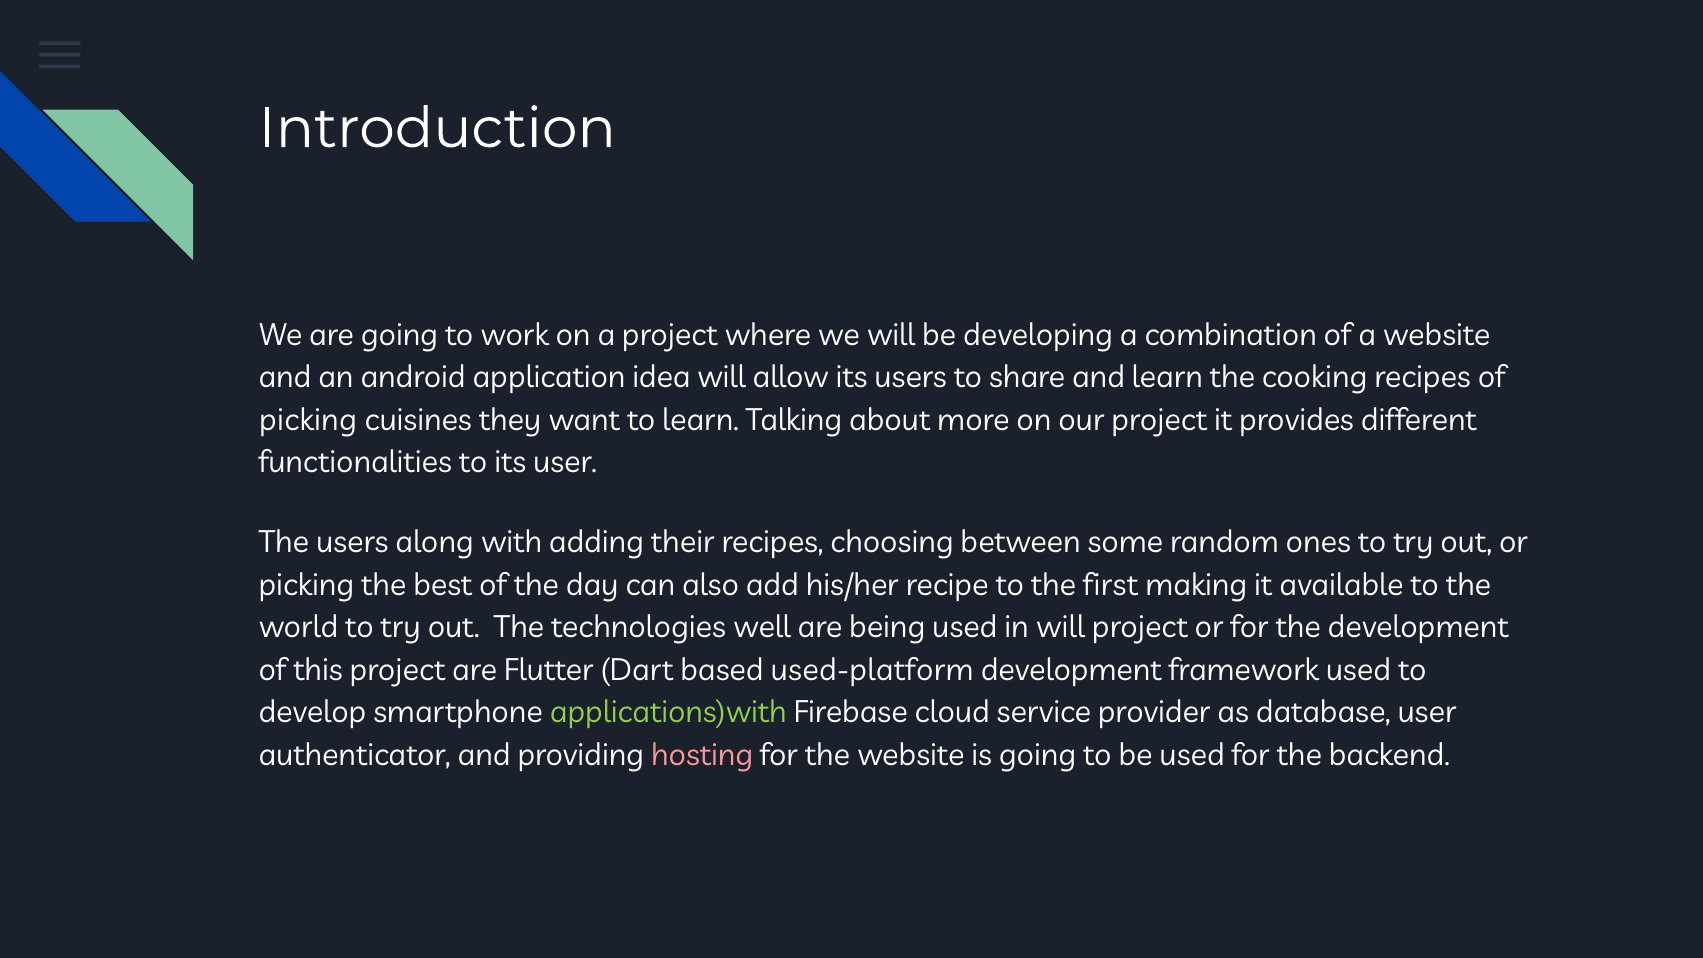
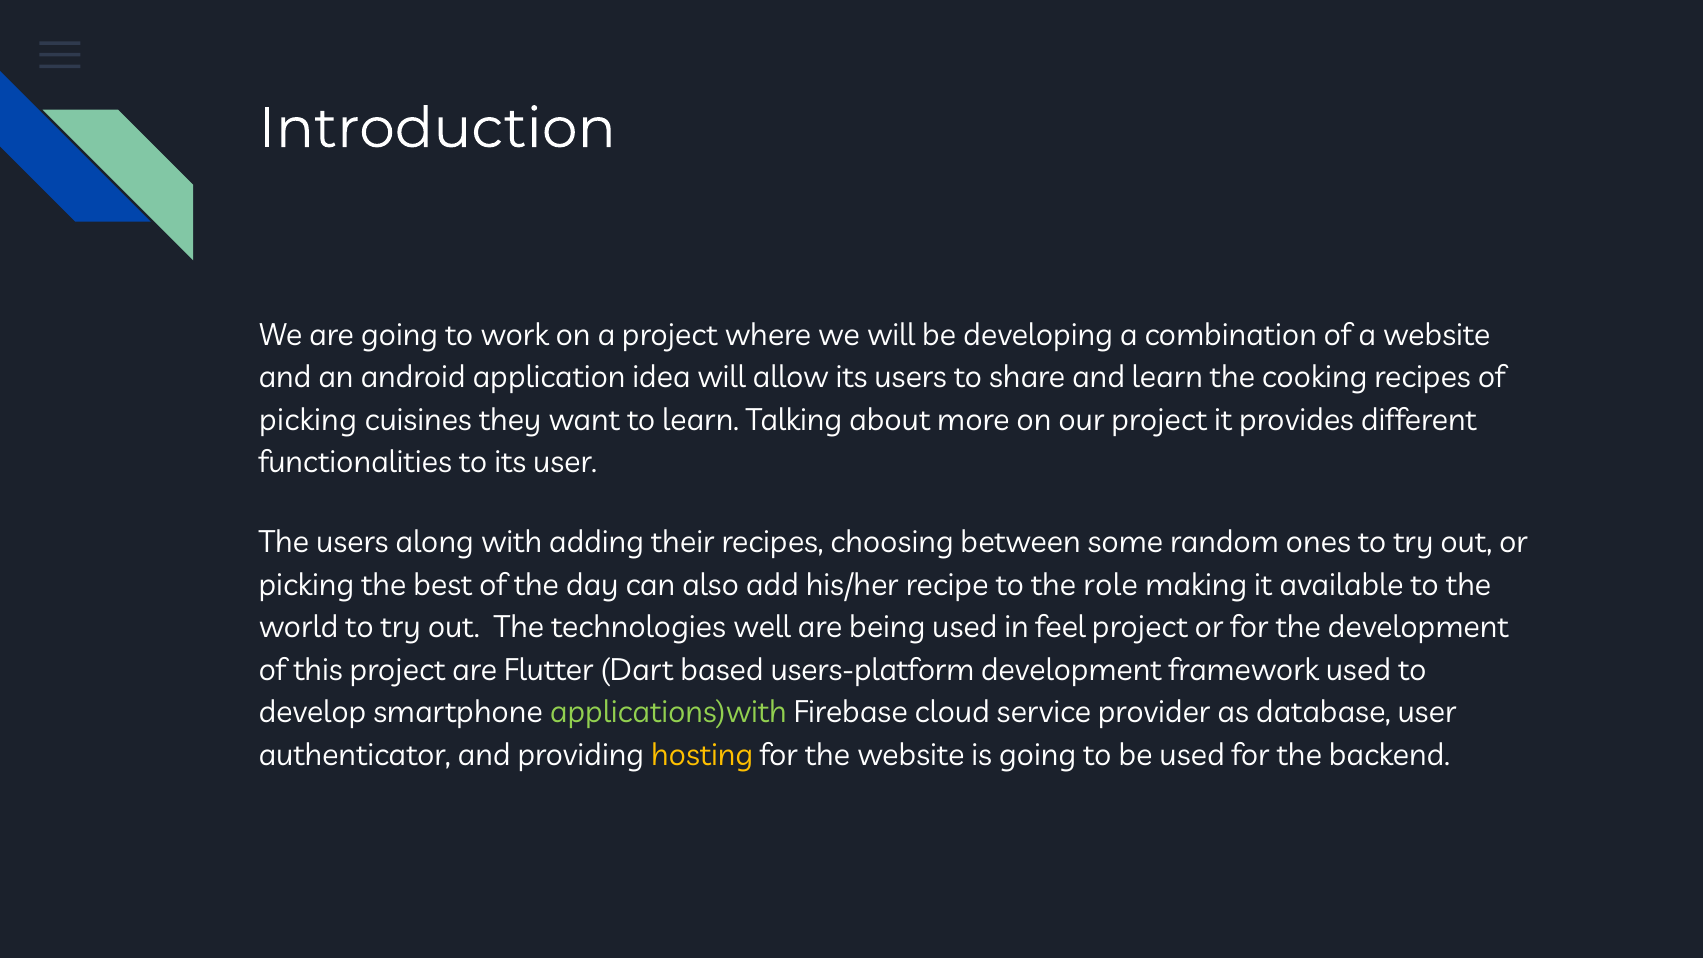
first: first -> role
in will: will -> feel
used-platform: used-platform -> users-platform
hosting colour: pink -> yellow
